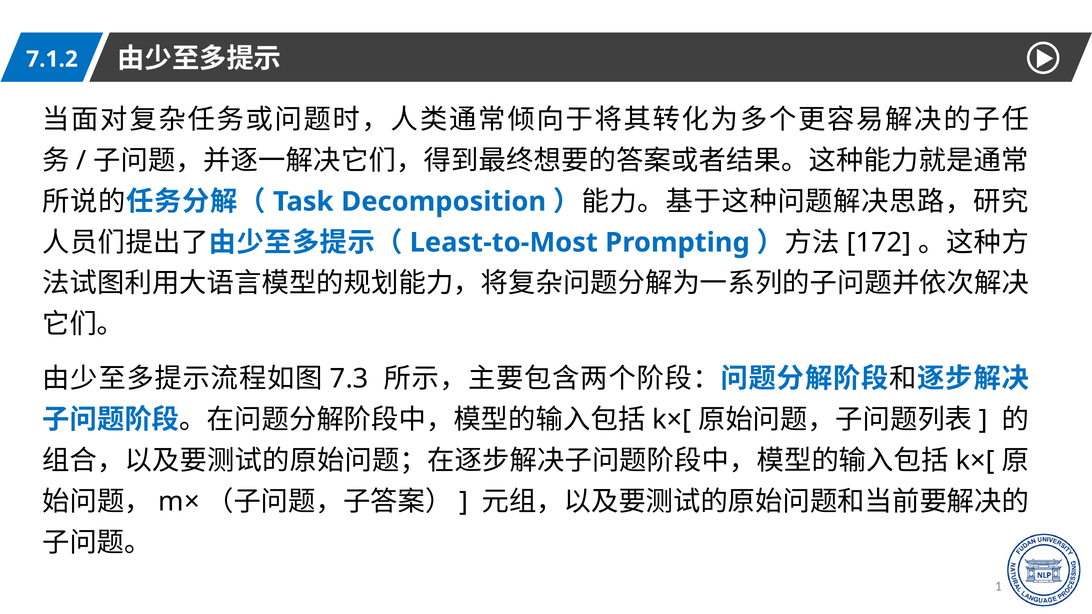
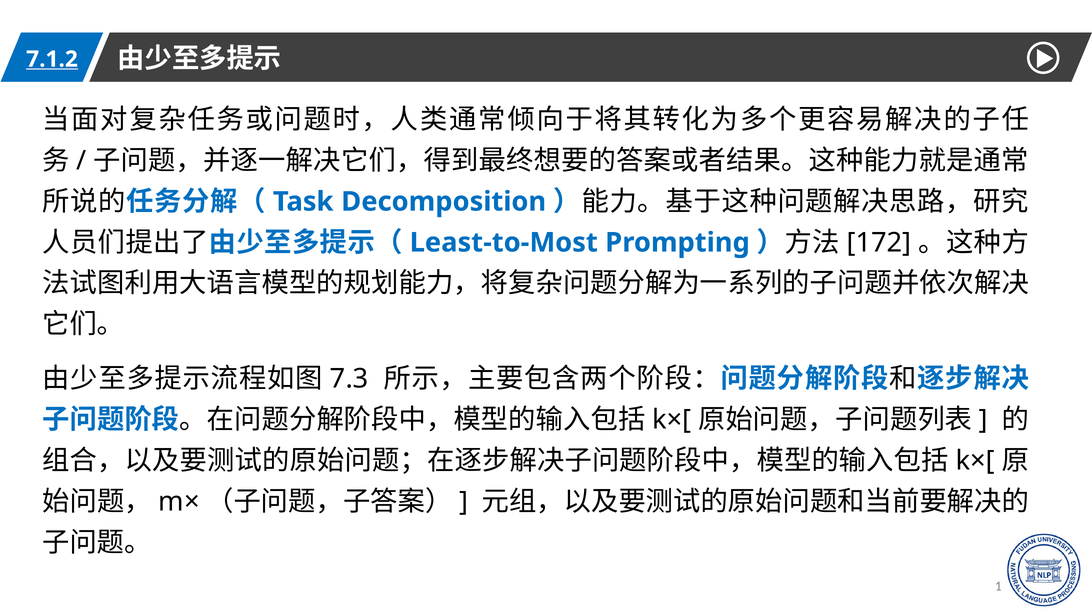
7.1.2 underline: none -> present
